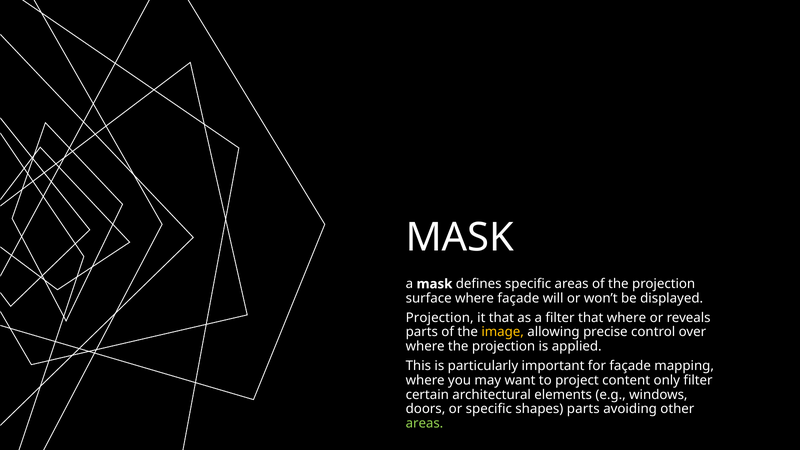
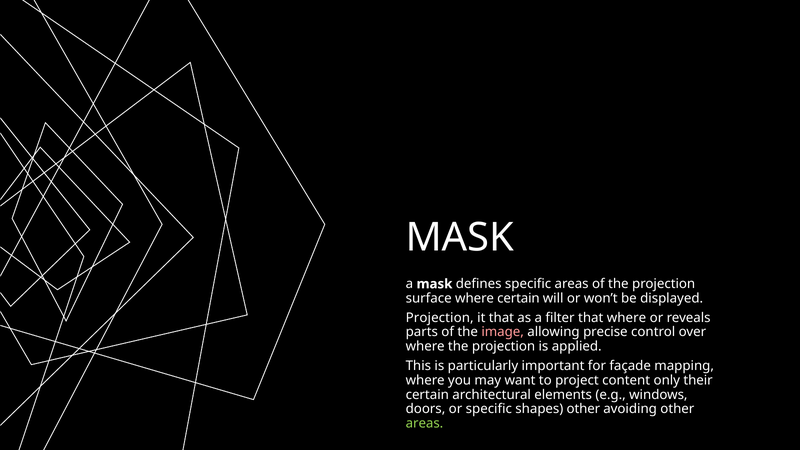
where façade: façade -> certain
image colour: yellow -> pink
only filter: filter -> their
shapes parts: parts -> other
